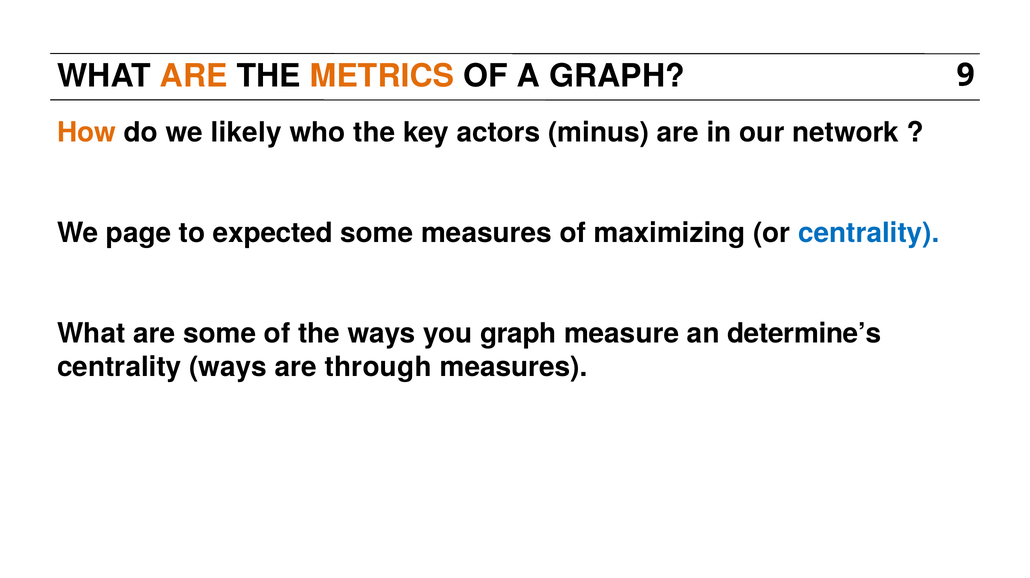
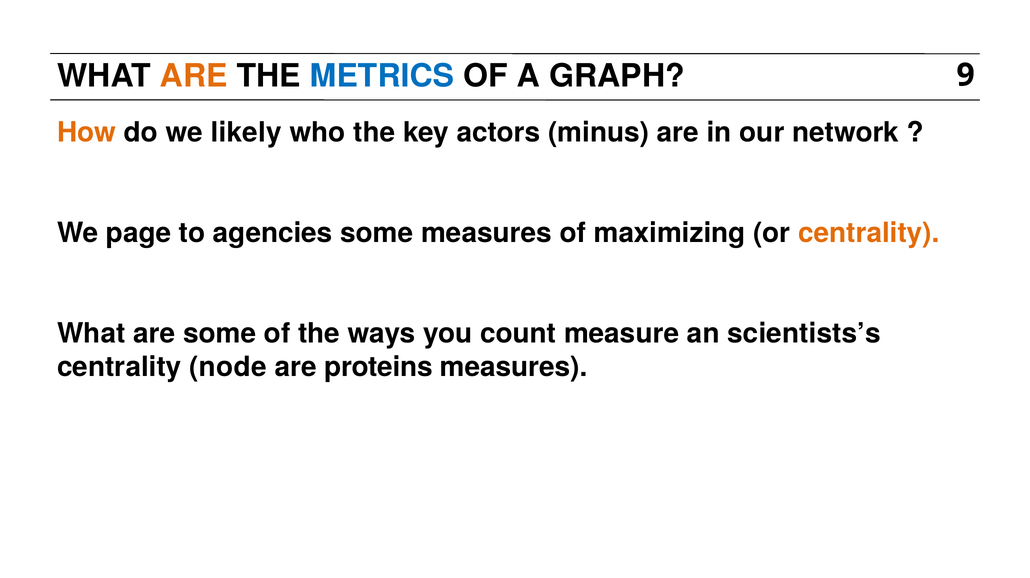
METRICS colour: orange -> blue
expected: expected -> agencies
centrality at (869, 233) colour: blue -> orange
you graph: graph -> count
determine’s: determine’s -> scientists’s
centrality ways: ways -> node
through: through -> proteins
